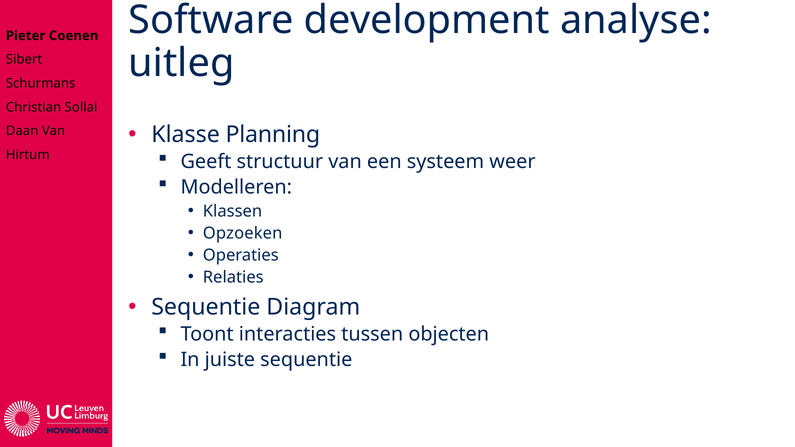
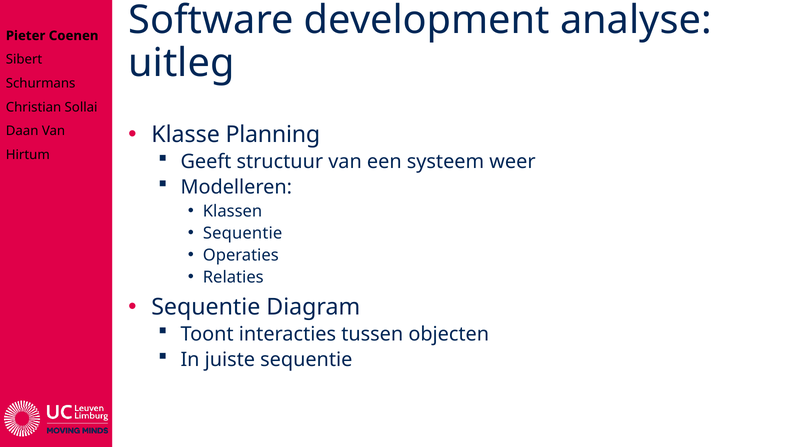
Opzoeken at (243, 233): Opzoeken -> Sequentie
